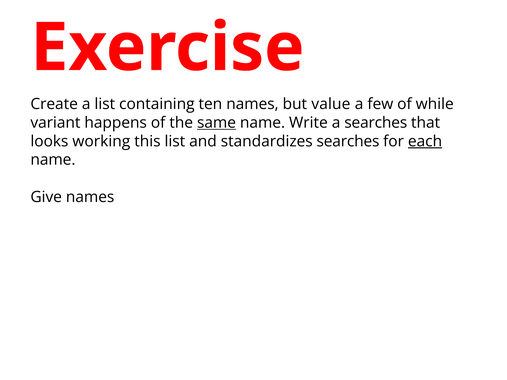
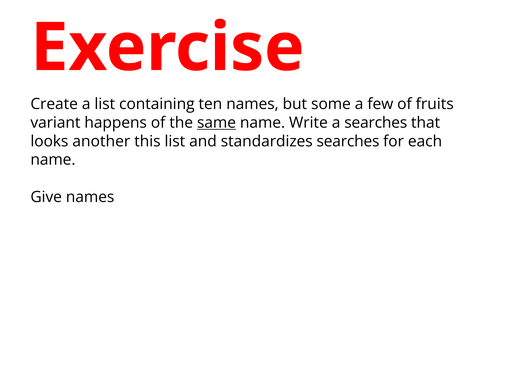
value: value -> some
while: while -> fruits
working: working -> another
each underline: present -> none
